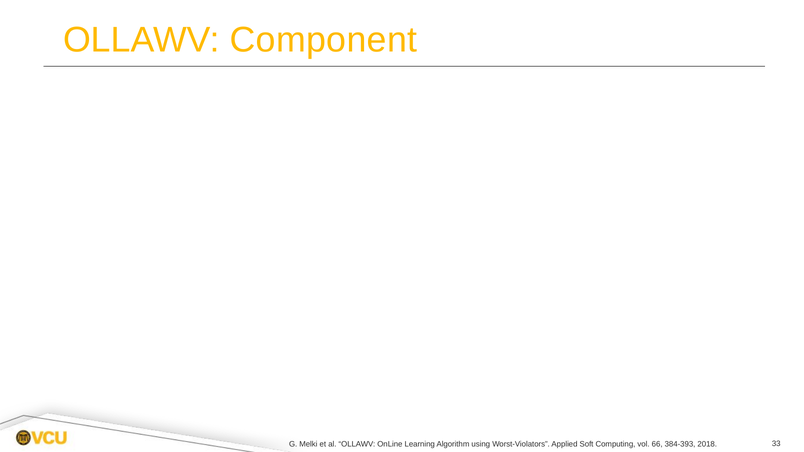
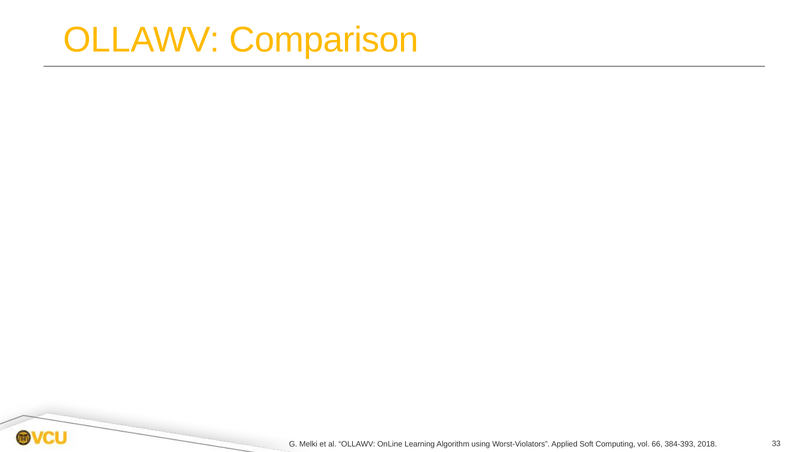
Component: Component -> Comparison
